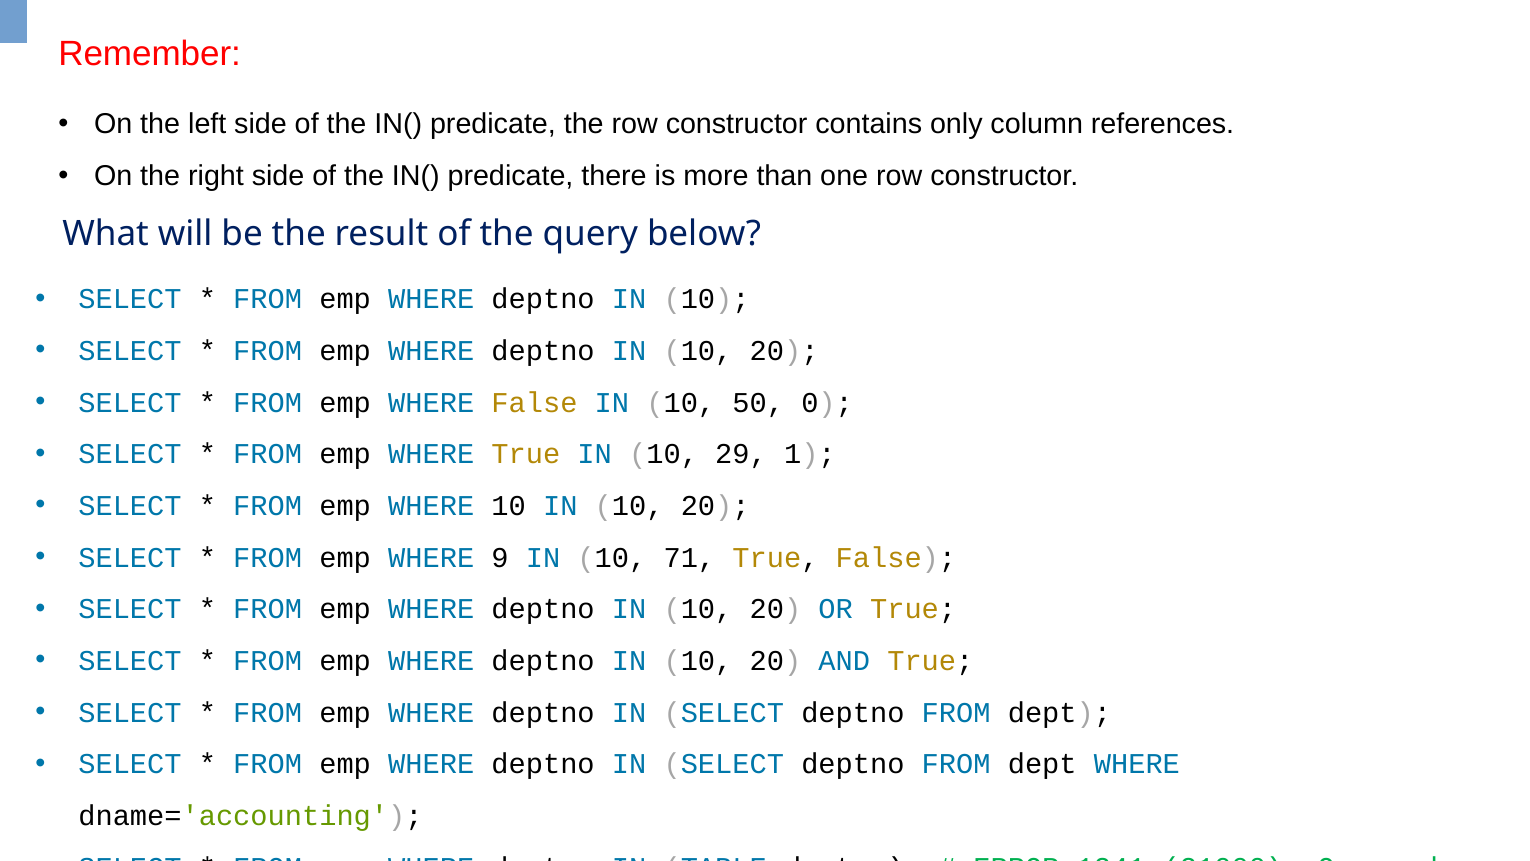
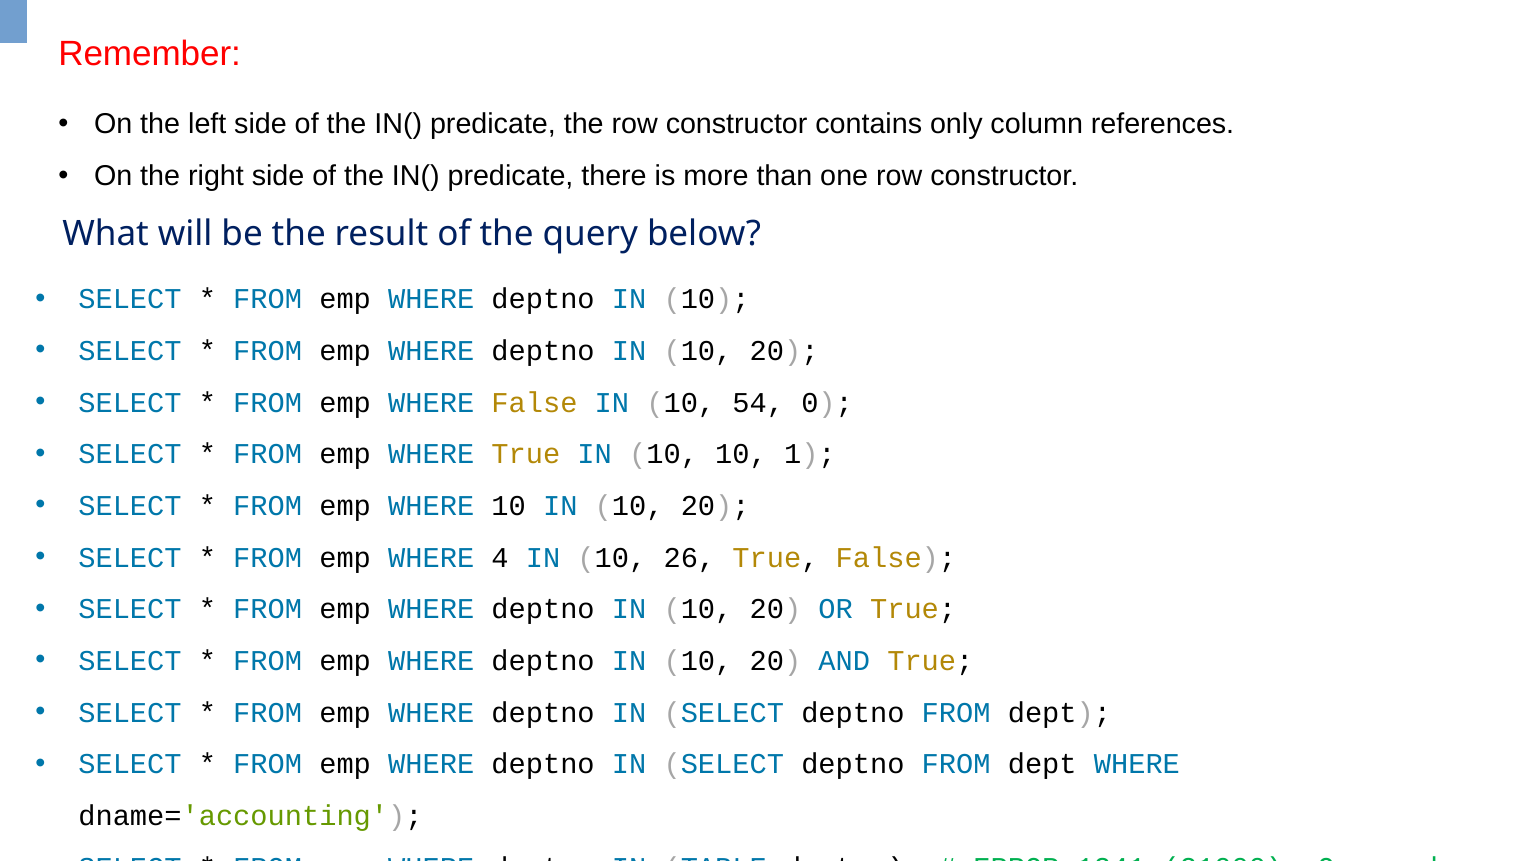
50: 50 -> 54
10 29: 29 -> 10
9: 9 -> 4
71: 71 -> 26
